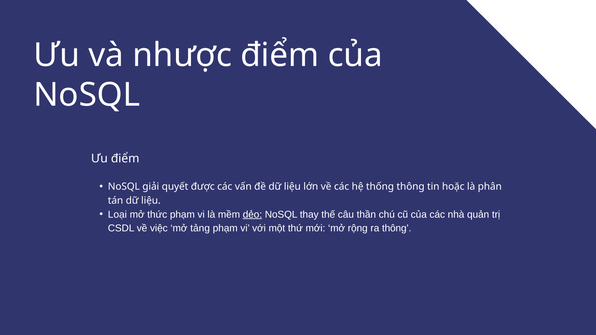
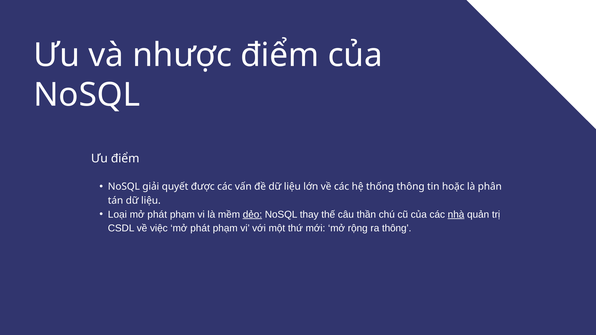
thức at (157, 215): thức -> phát
nhà underline: none -> present
việc mở tảng: tảng -> phát
